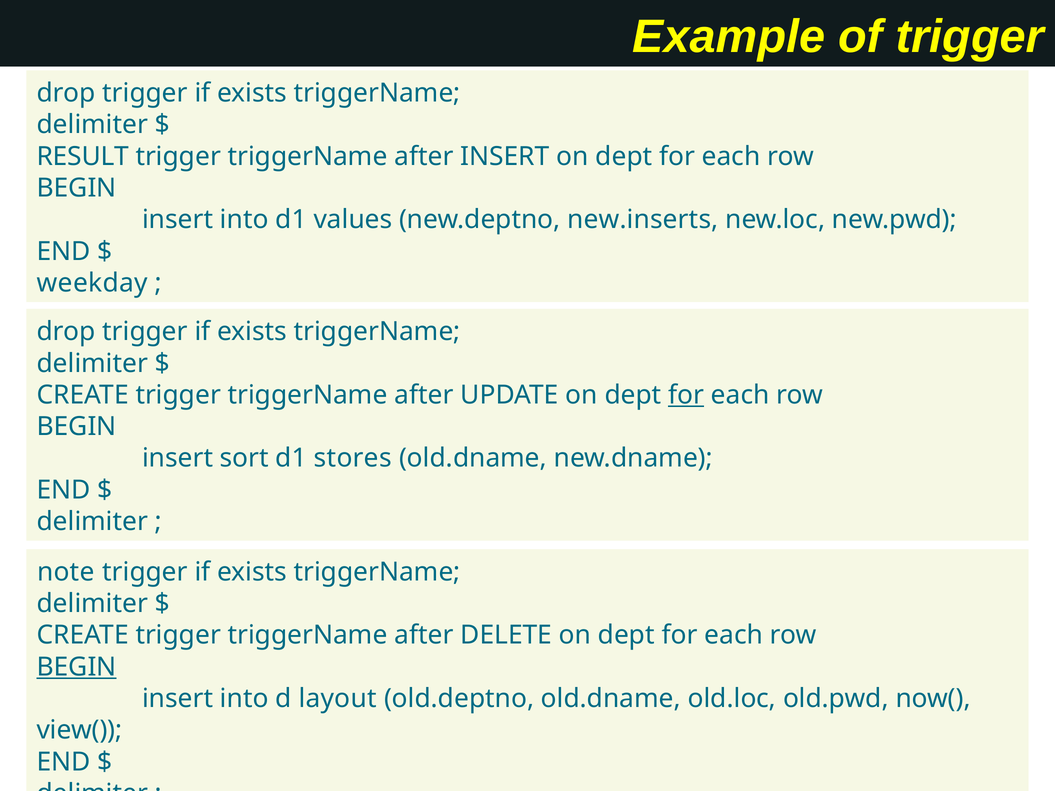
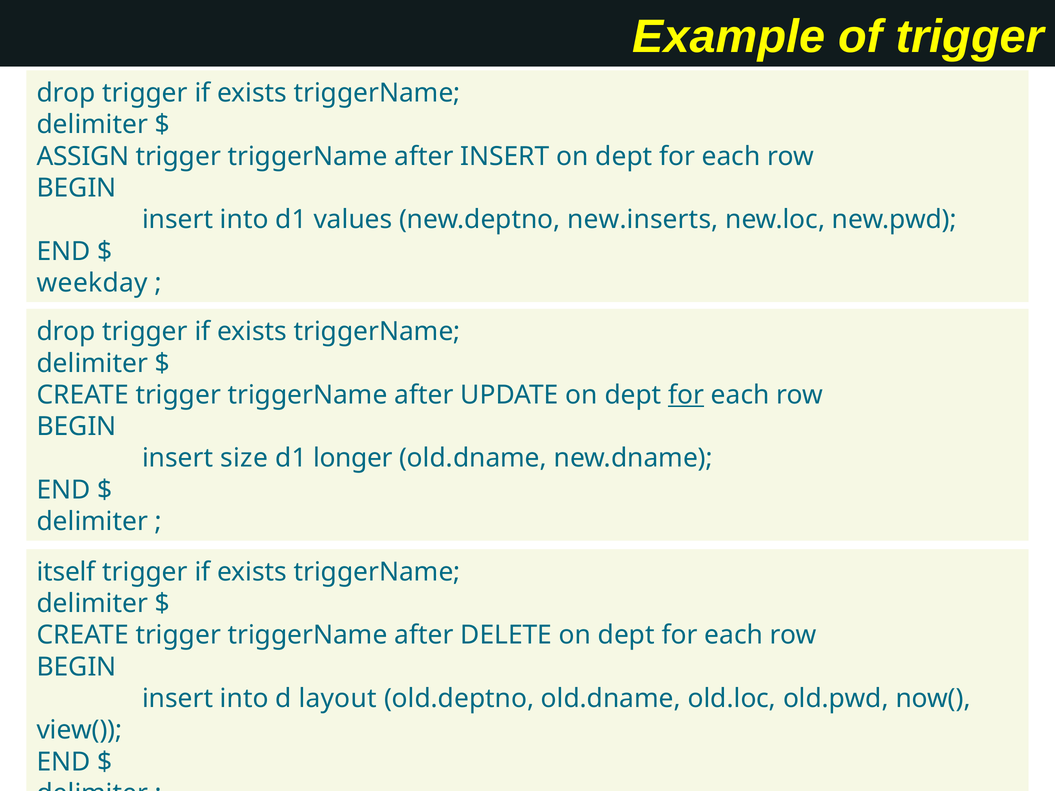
RESULT: RESULT -> ASSIGN
sort: sort -> size
stores: stores -> longer
note: note -> itself
BEGIN at (77, 667) underline: present -> none
